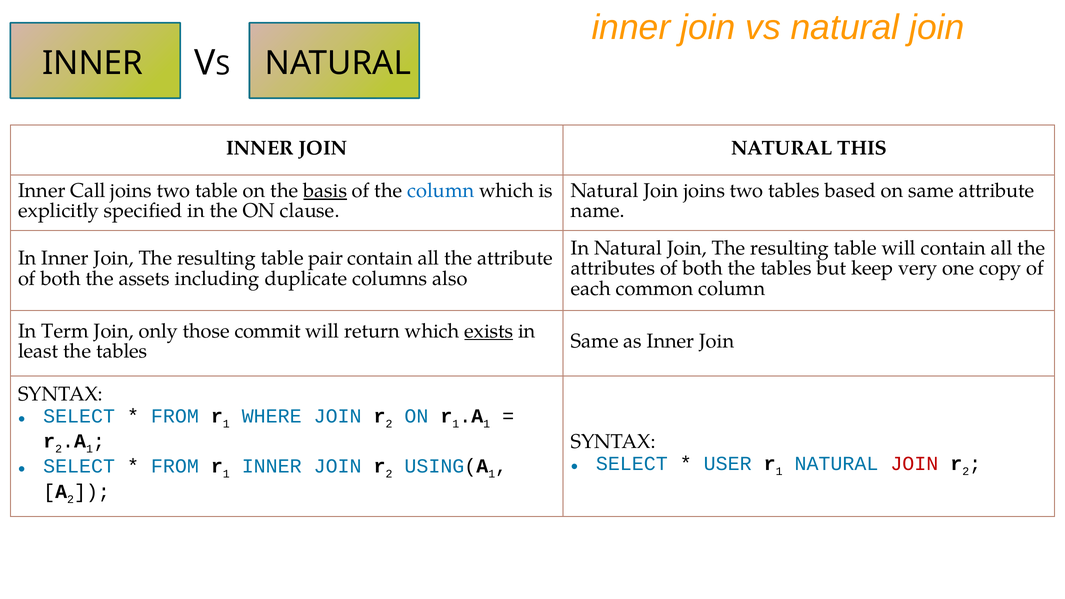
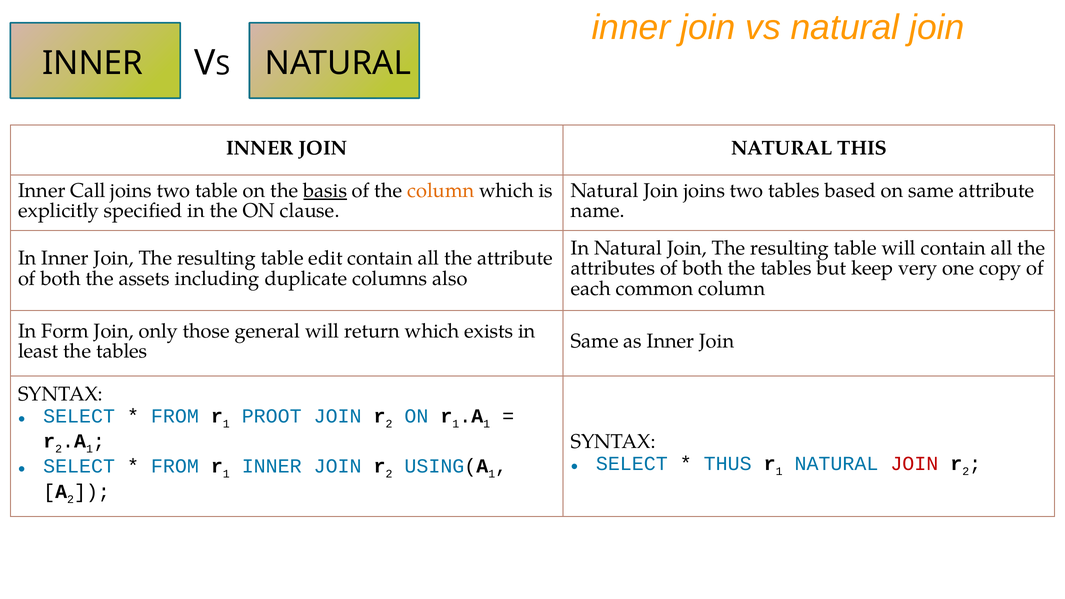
column at (441, 191) colour: blue -> orange
pair: pair -> edit
Term: Term -> Form
commit: commit -> general
exists underline: present -> none
WHERE: WHERE -> PROOT
USER: USER -> THUS
